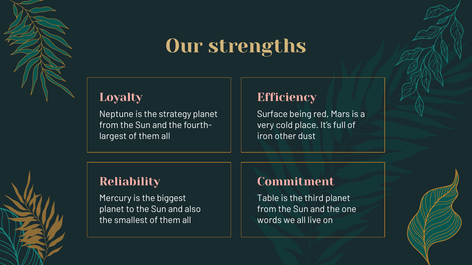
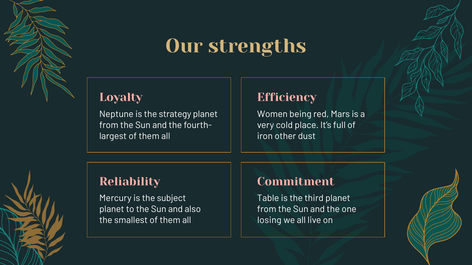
Surface: Surface -> Women
biggest: biggest -> subject
words: words -> losing
